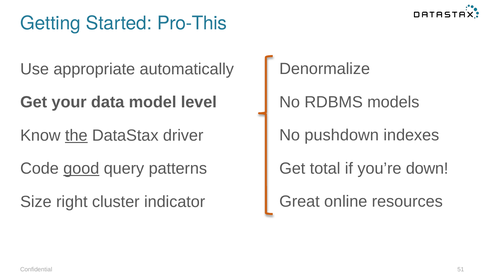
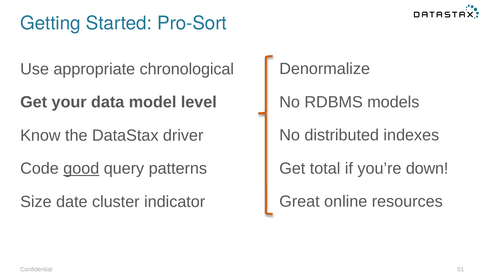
Pro-This: Pro-This -> Pro-Sort
automatically: automatically -> chronological
pushdown: pushdown -> distributed
the underline: present -> none
right: right -> date
